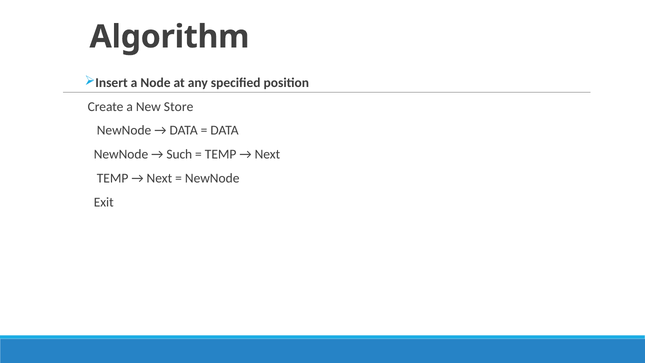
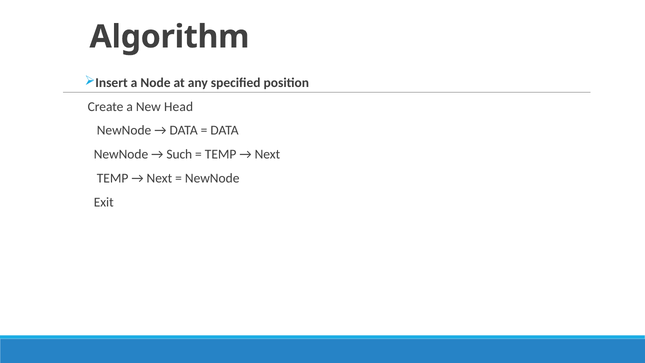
Store: Store -> Head
